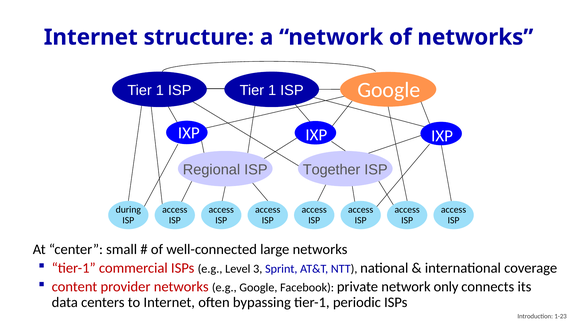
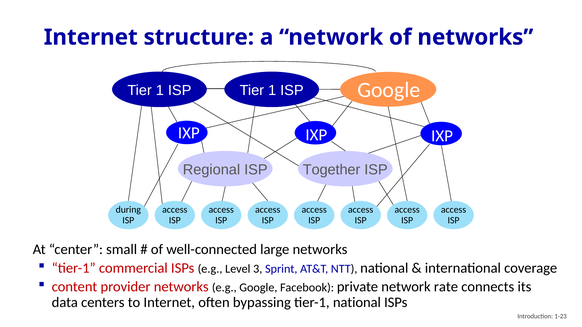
only: only -> rate
tier-1 periodic: periodic -> national
